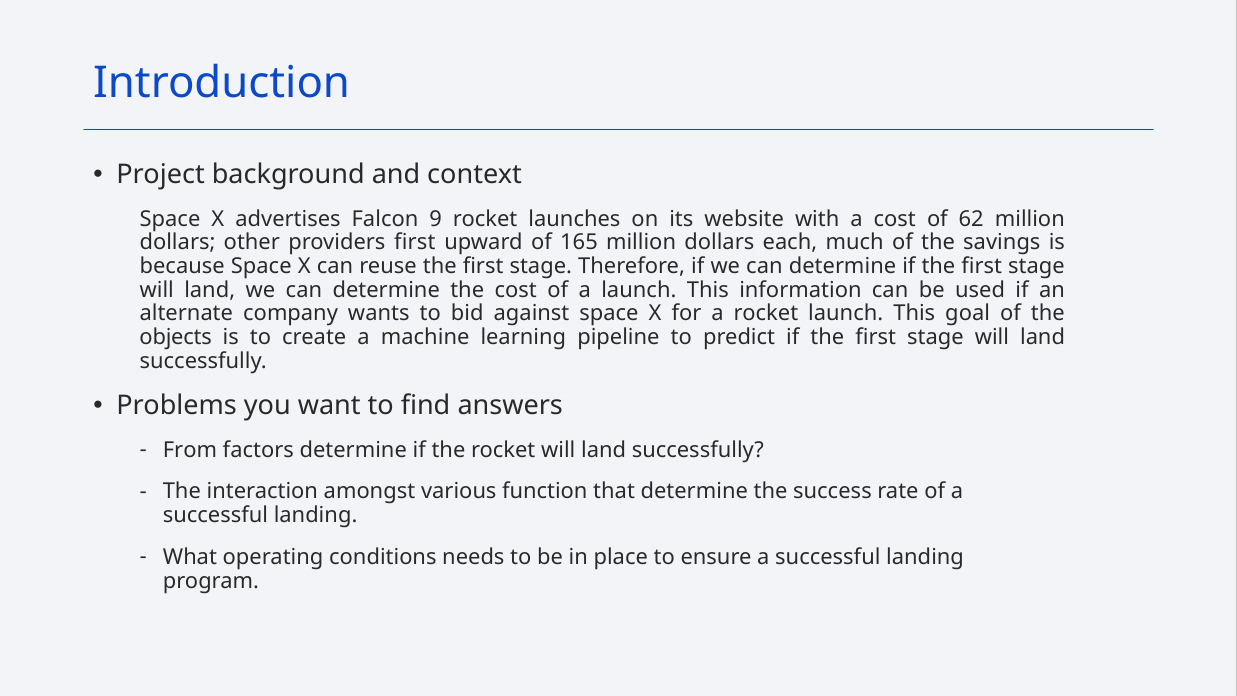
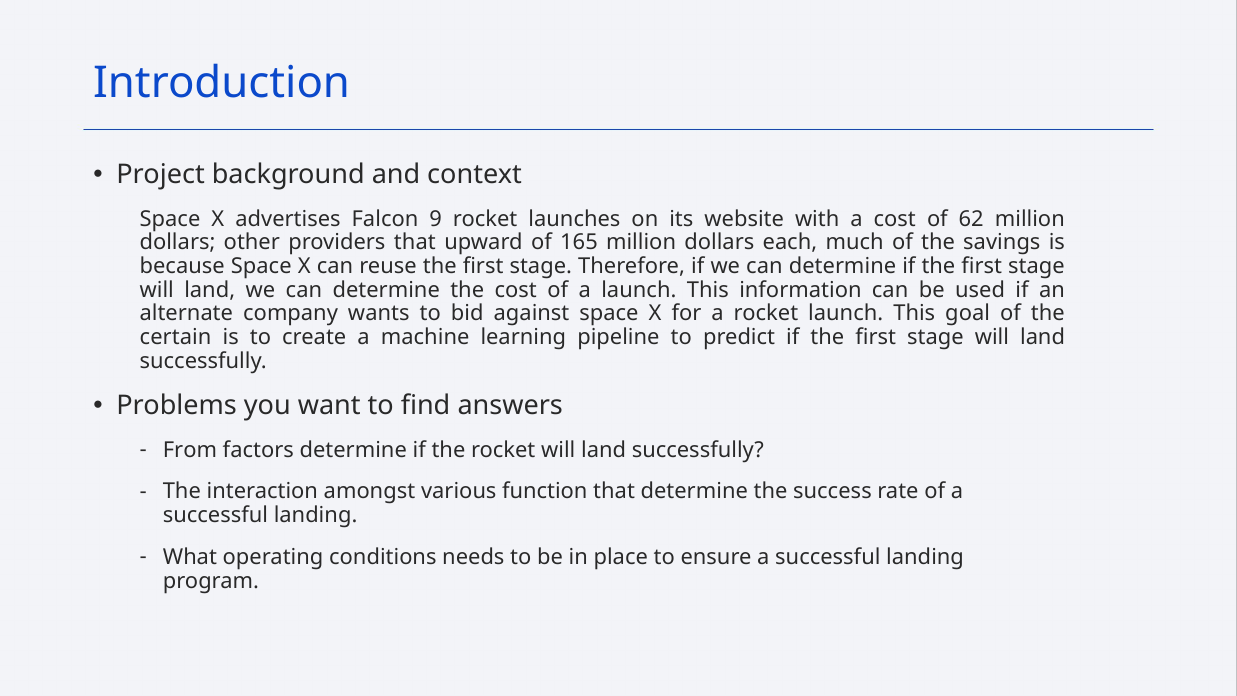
providers first: first -> that
objects: objects -> certain
